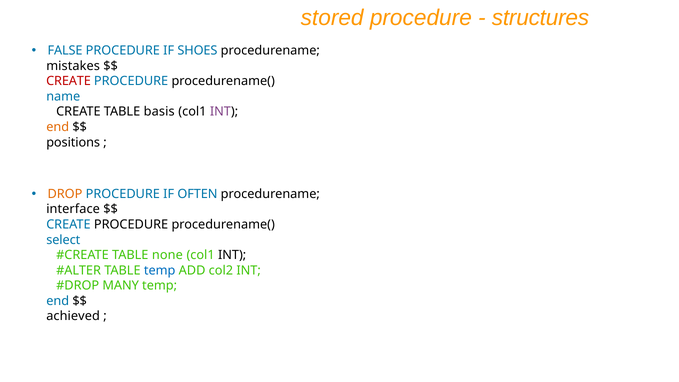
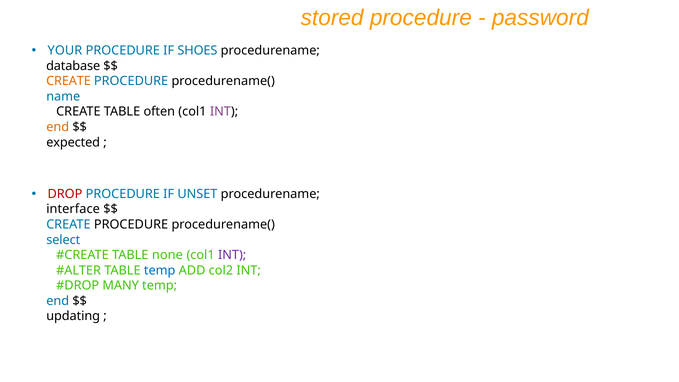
structures: structures -> password
FALSE: FALSE -> YOUR
mistakes: mistakes -> database
CREATE at (69, 81) colour: red -> orange
basis: basis -> often
positions: positions -> expected
DROP colour: orange -> red
OFTEN: OFTEN -> UNSET
INT at (232, 255) colour: black -> purple
achieved: achieved -> updating
